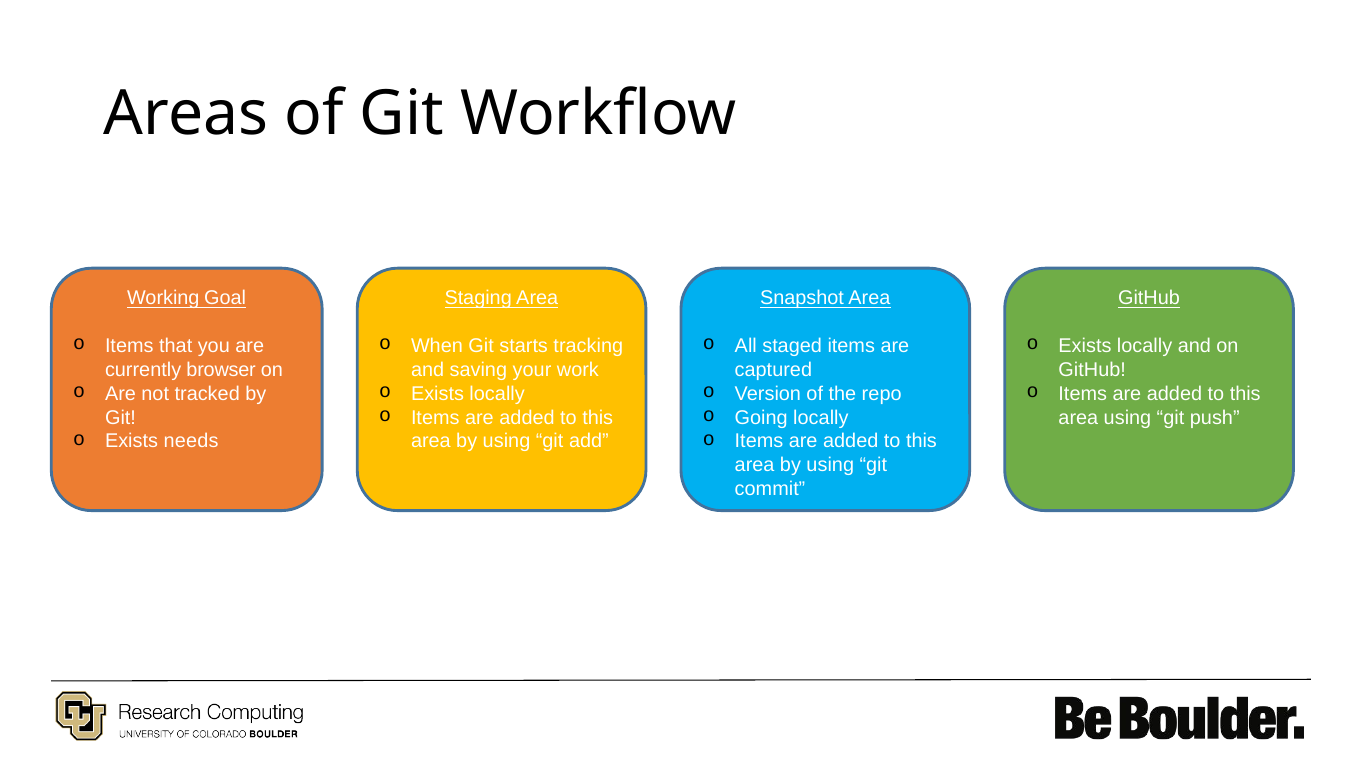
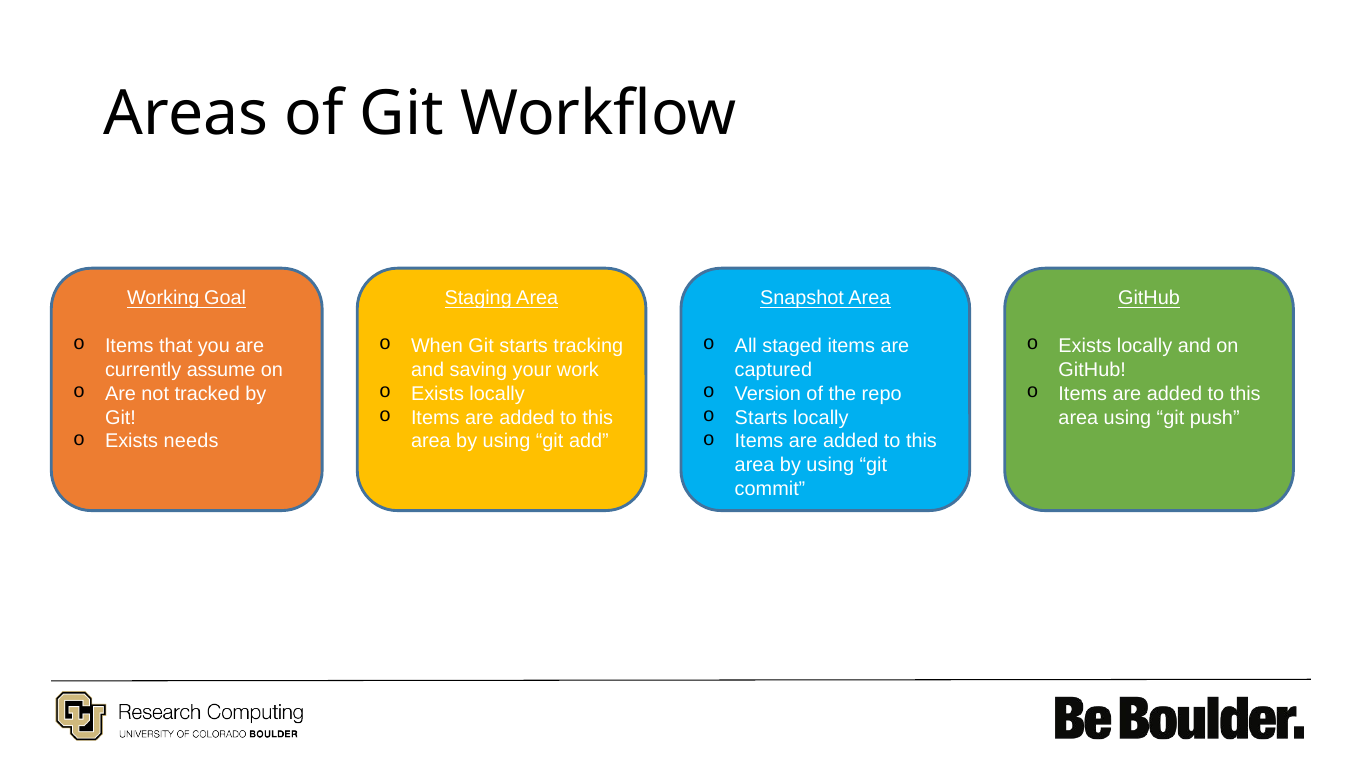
browser: browser -> assume
Going at (761, 418): Going -> Starts
